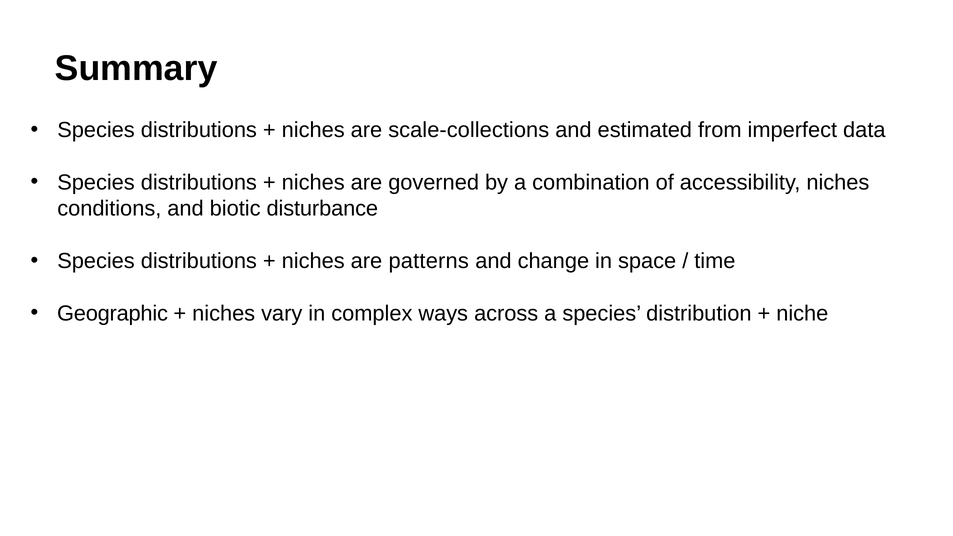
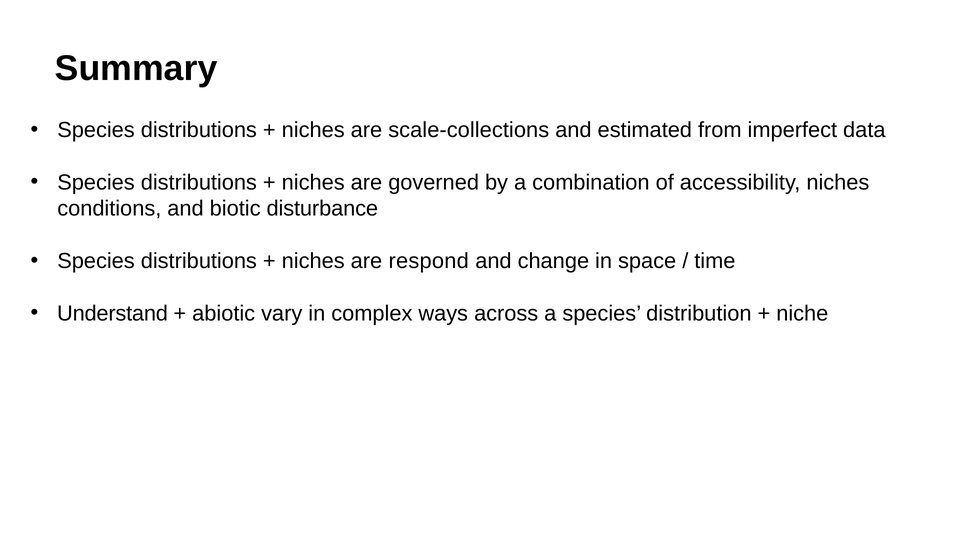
patterns: patterns -> respond
Geographic: Geographic -> Understand
niches at (224, 313): niches -> abiotic
